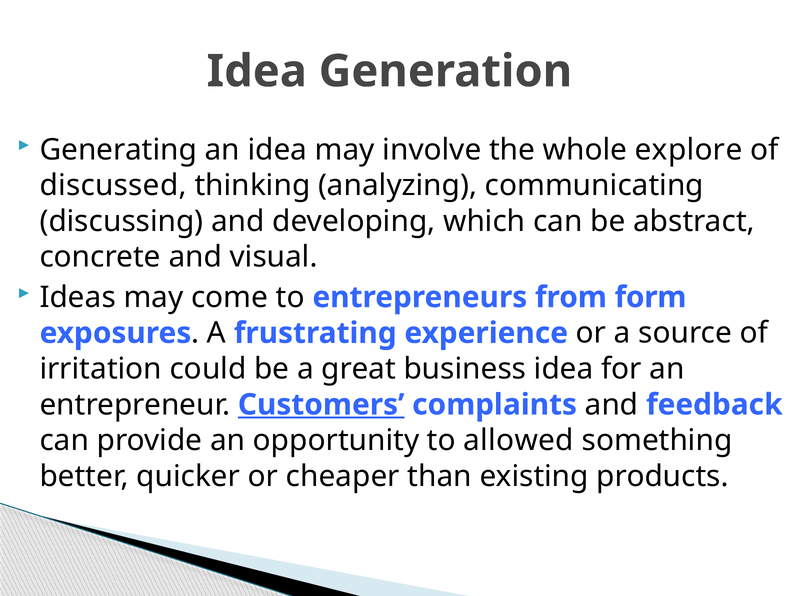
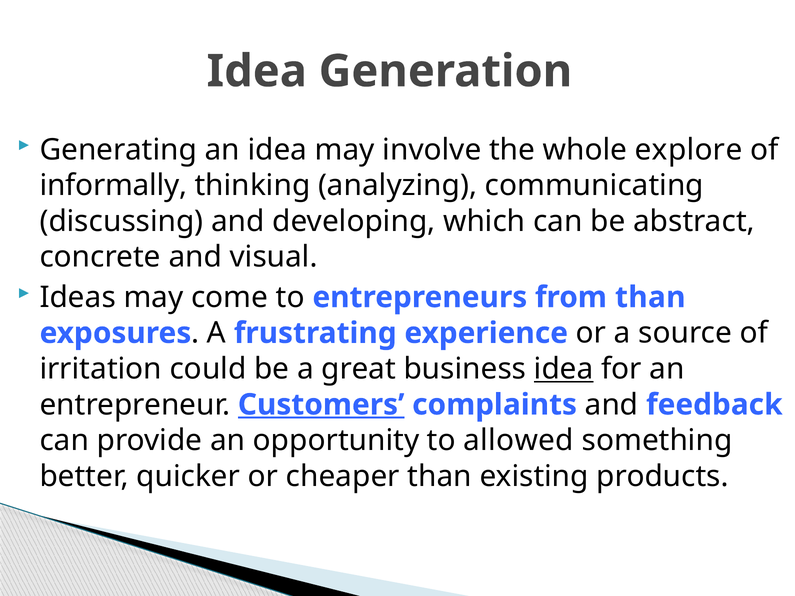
discussed: discussed -> informally
from form: form -> than
idea at (564, 369) underline: none -> present
